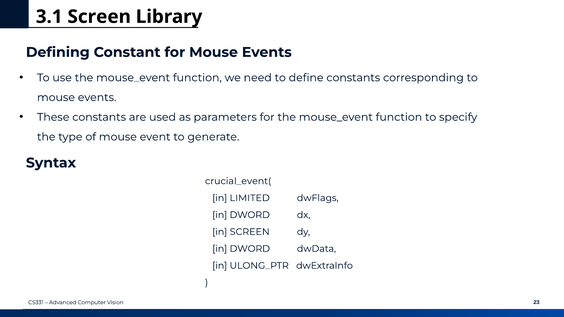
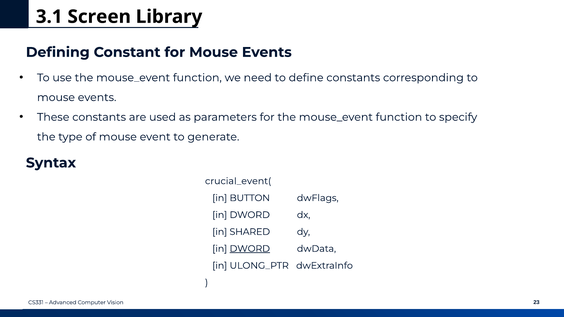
LIMITED: LIMITED -> BUTTON
in SCREEN: SCREEN -> SHARED
DWORD at (250, 249) underline: none -> present
